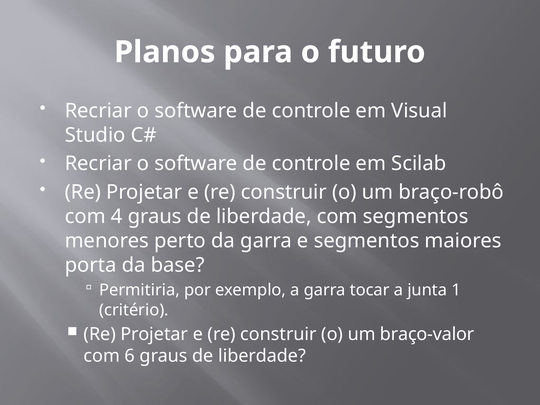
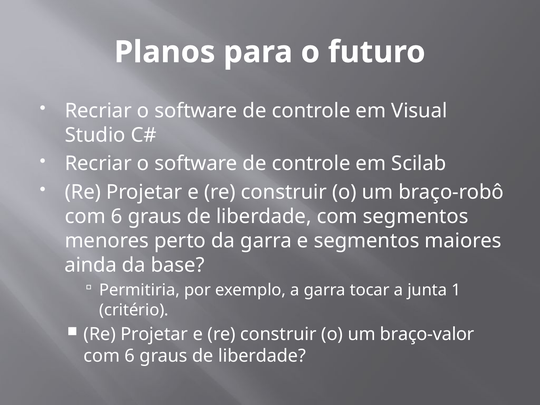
4 at (117, 216): 4 -> 6
porta: porta -> ainda
